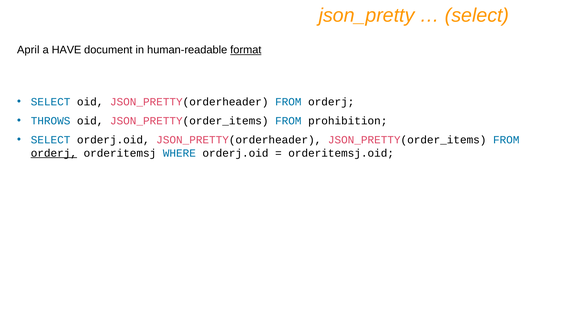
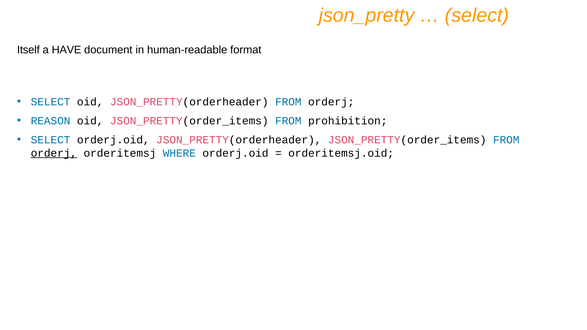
April: April -> Itself
format underline: present -> none
THROWS: THROWS -> REASON
